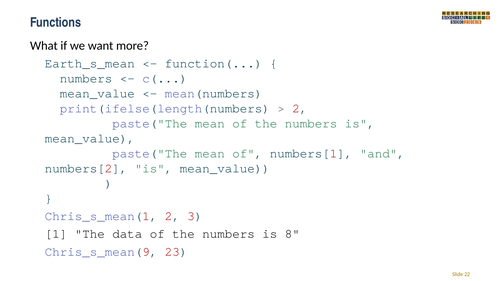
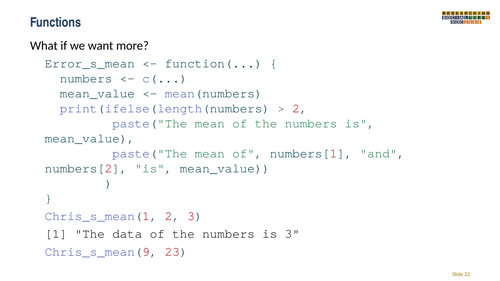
Earth_s_mean: Earth_s_mean -> Error_s_mean
is 8: 8 -> 3
